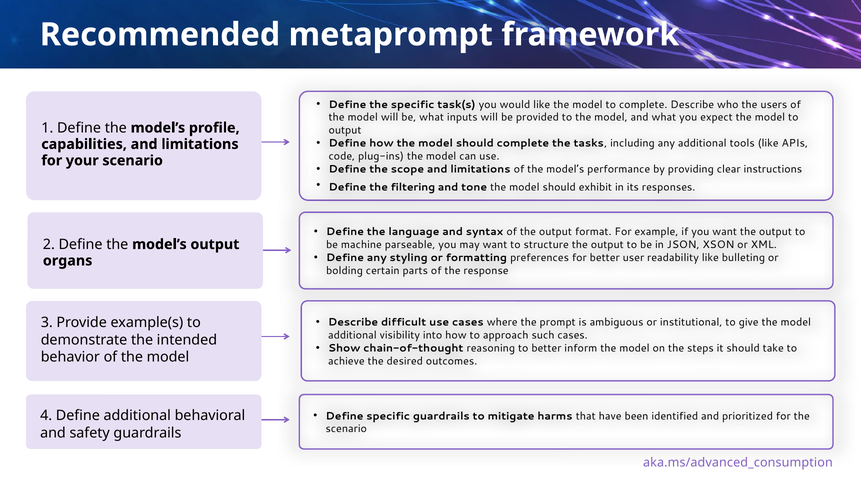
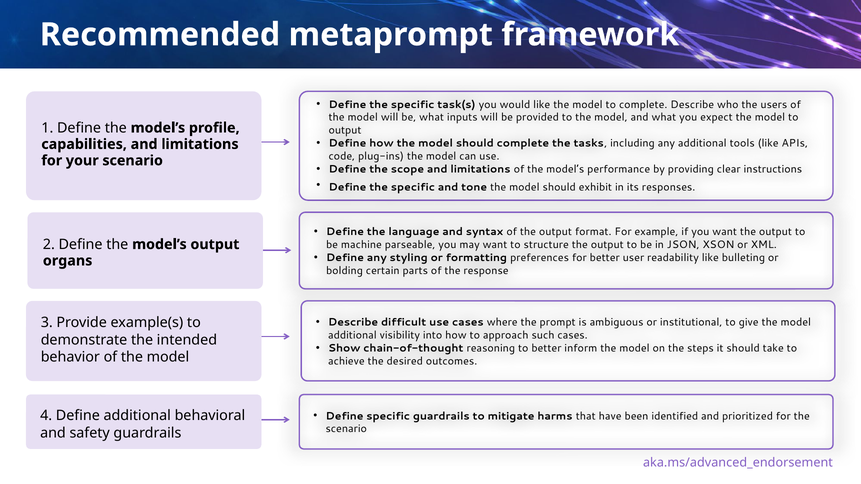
filtering at (413, 187): filtering -> specific
aka.ms/advanced_consumption: aka.ms/advanced_consumption -> aka.ms/advanced_endorsement
